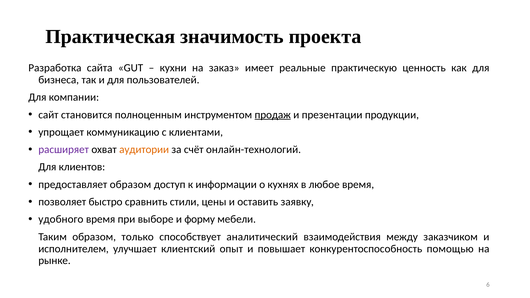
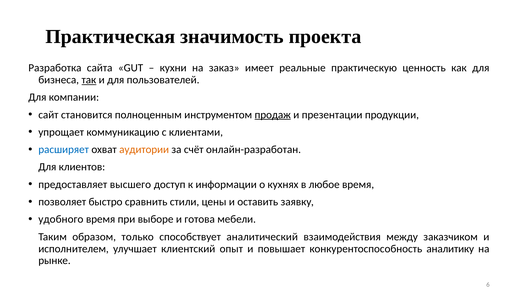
так underline: none -> present
расширяет colour: purple -> blue
онлайн-технологий: онлайн-технологий -> онлайн-разработан
предоставляет образом: образом -> высшего
форму: форму -> готова
помощью: помощью -> аналитику
